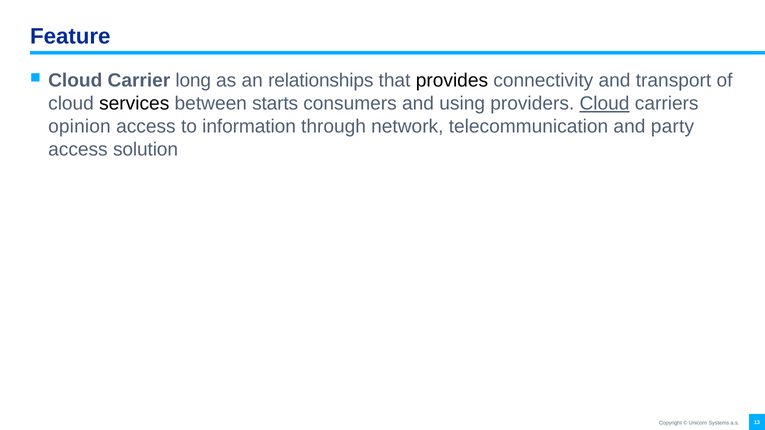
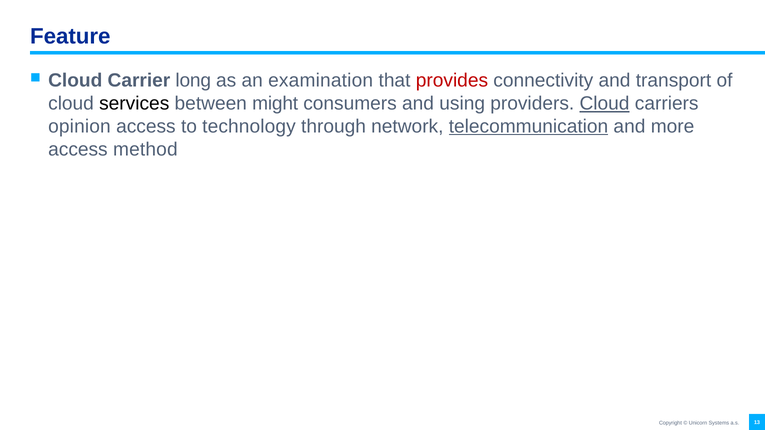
relationships: relationships -> examination
provides colour: black -> red
starts: starts -> might
information: information -> technology
telecommunication underline: none -> present
party: party -> more
solution: solution -> method
